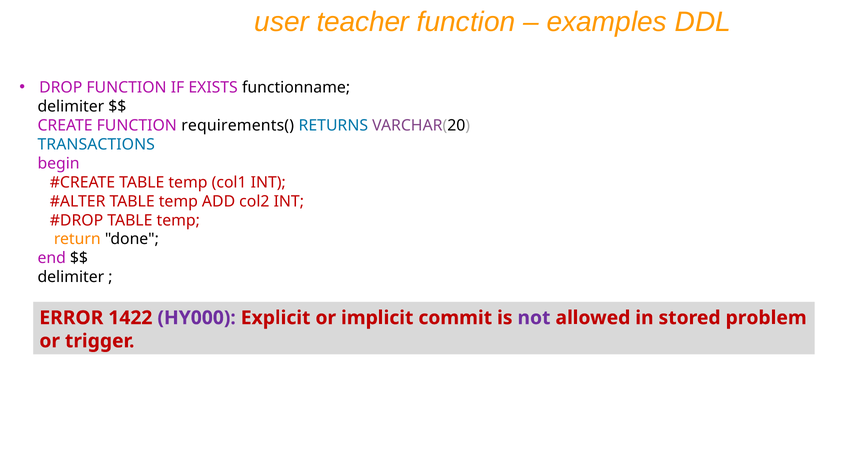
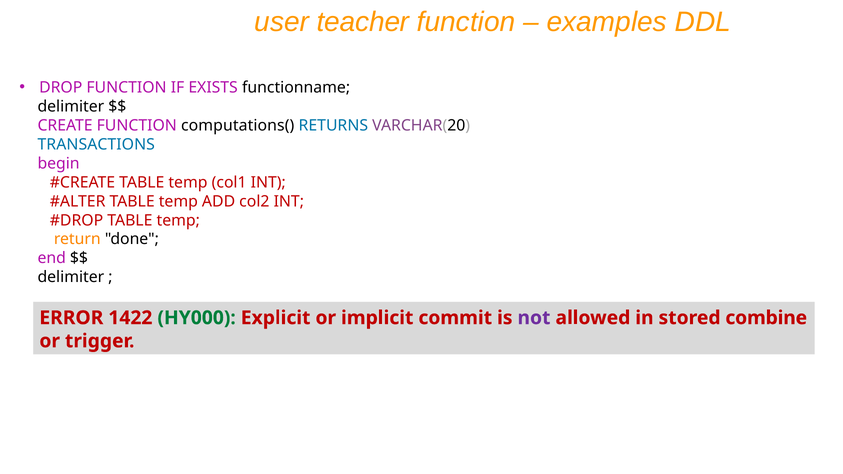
requirements(: requirements( -> computations(
HY000 colour: purple -> green
problem: problem -> combine
